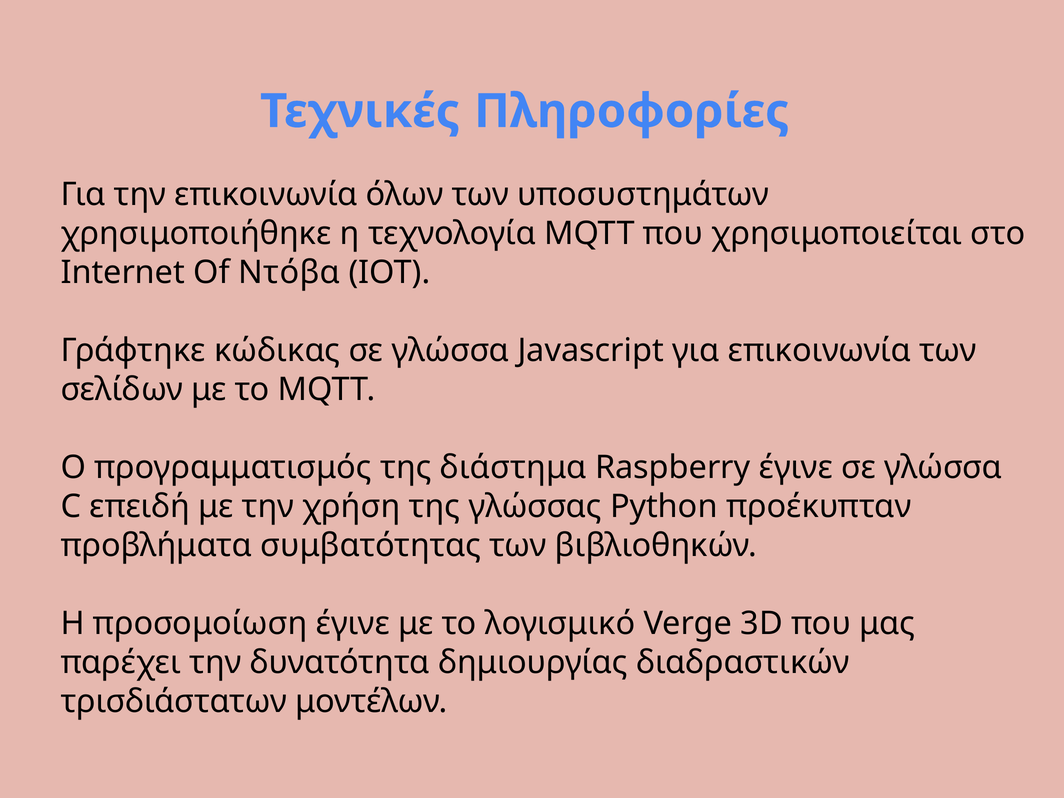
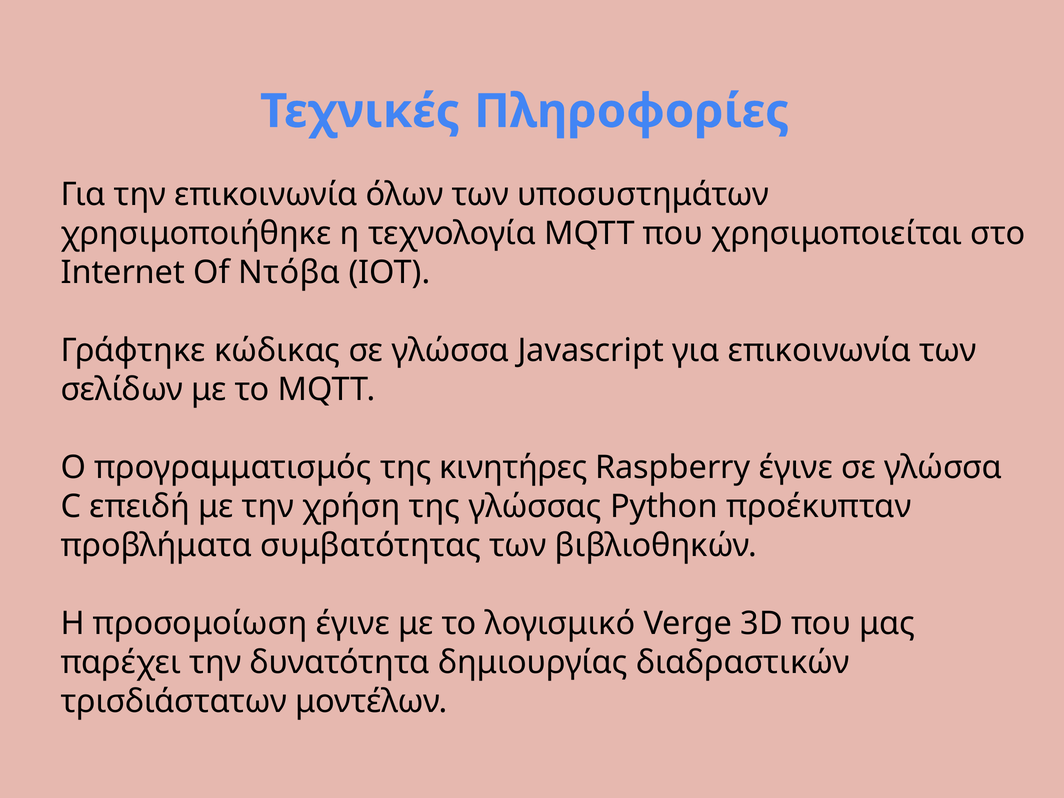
διάστημα: διάστημα -> κινητήρες
